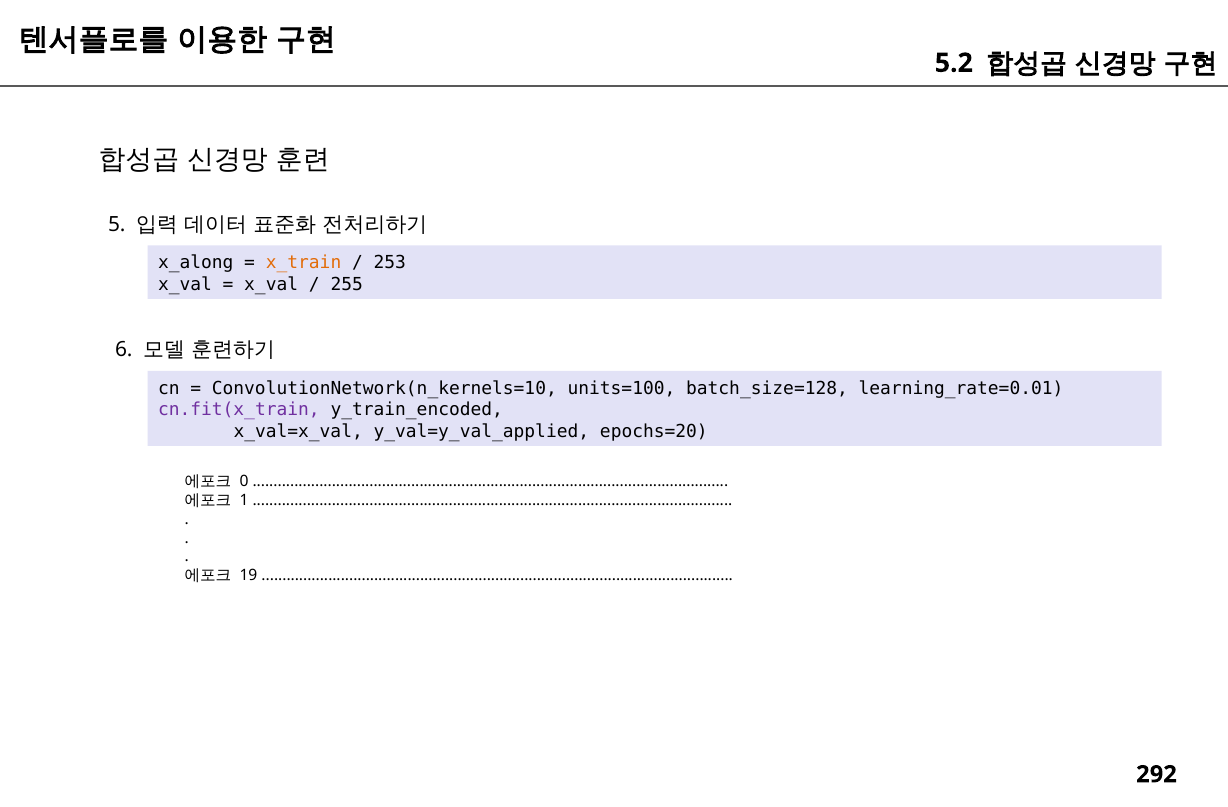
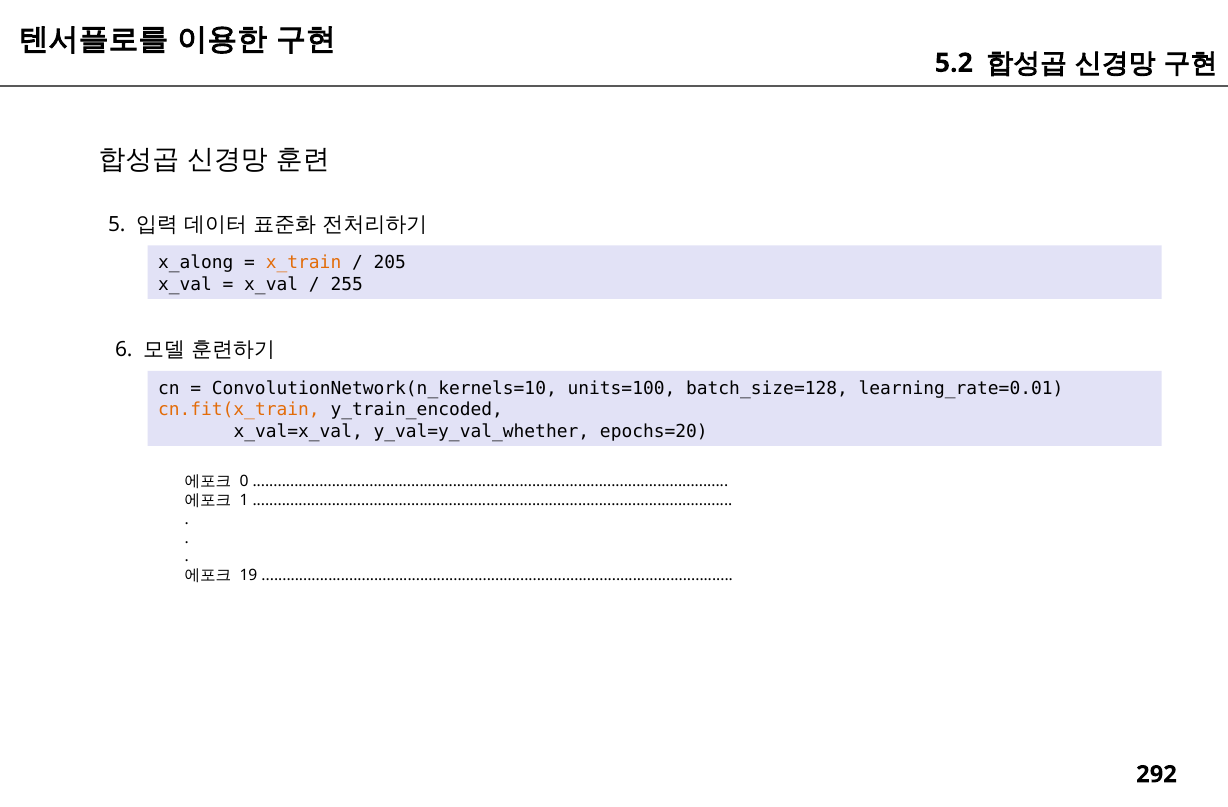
253: 253 -> 205
cn.fit(x_train colour: purple -> orange
y_val=y_val_applied: y_val=y_val_applied -> y_val=y_val_whether
